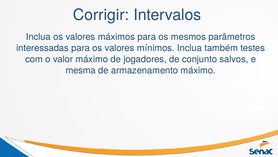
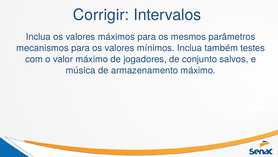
interessadas: interessadas -> mecanismos
mesma: mesma -> música
